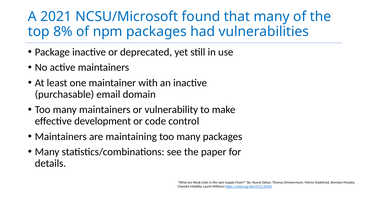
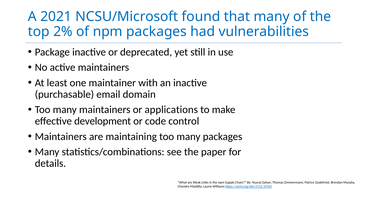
8%: 8% -> 2%
vulnerability: vulnerability -> applications
